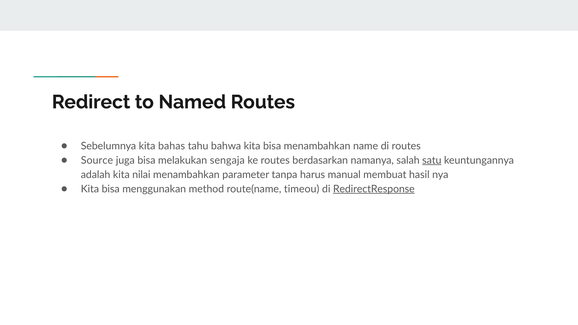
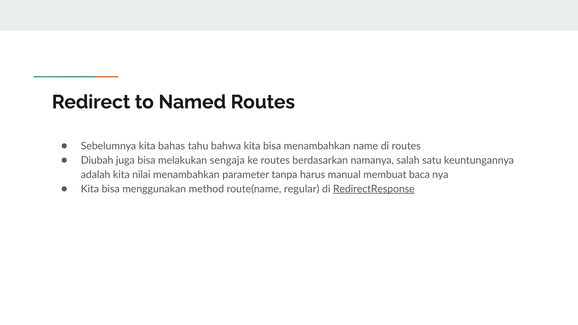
Source: Source -> Diubah
satu underline: present -> none
hasil: hasil -> baca
timeou: timeou -> regular
